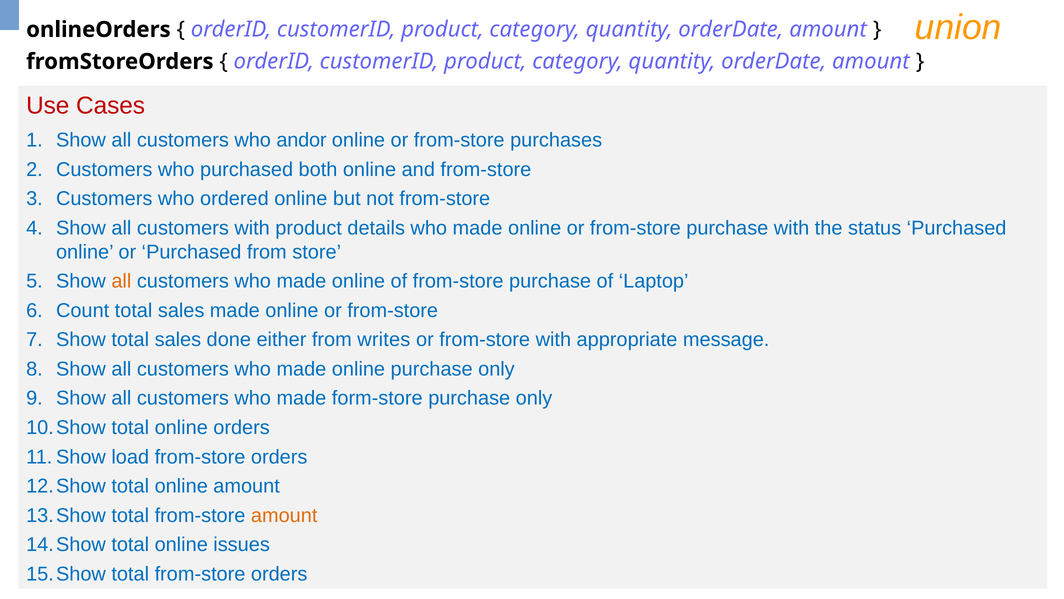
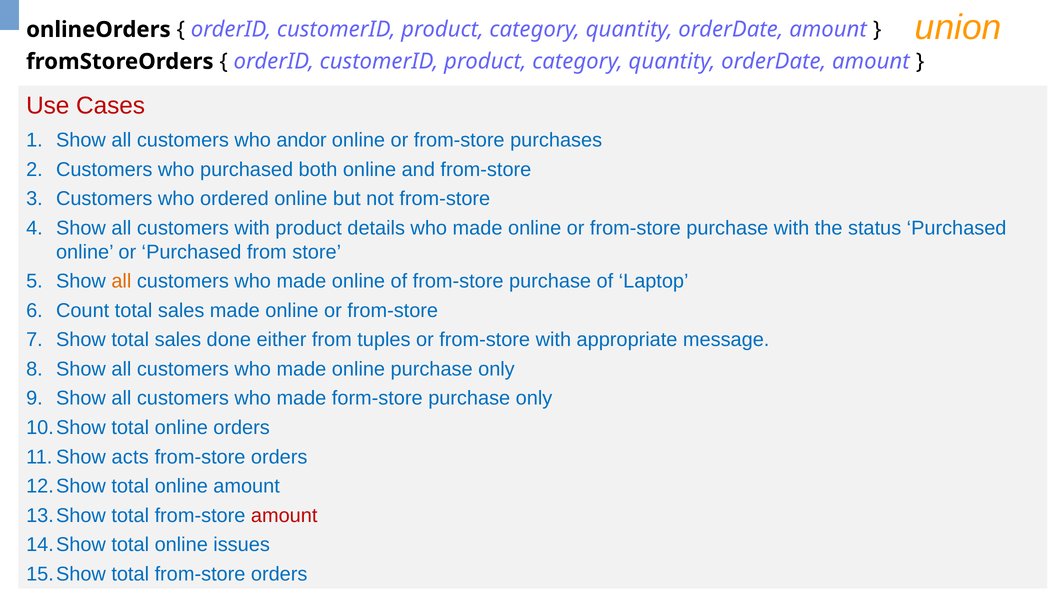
writes: writes -> tuples
load: load -> acts
amount at (284, 515) colour: orange -> red
